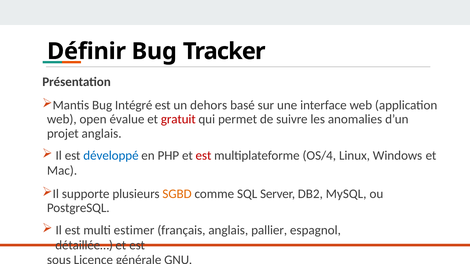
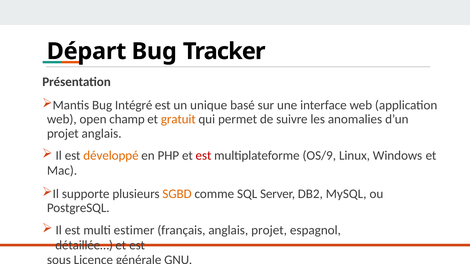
Définir: Définir -> Départ
dehors: dehors -> unique
évalue: évalue -> champ
gratuit colour: red -> orange
développé colour: blue -> orange
OS/4: OS/4 -> OS/9
anglais pallier: pallier -> projet
